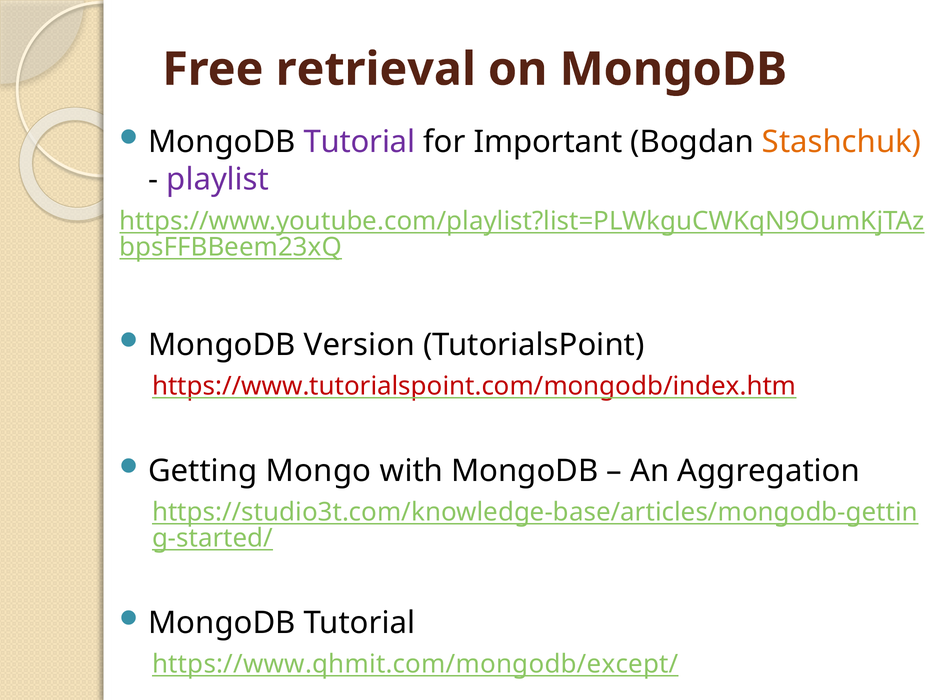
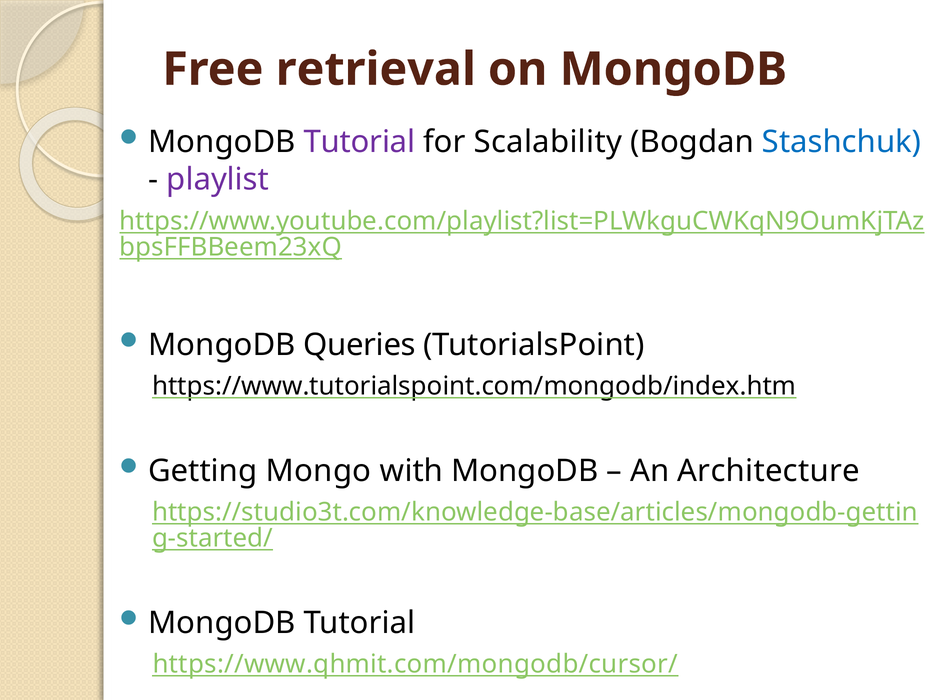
Important: Important -> Scalability
Stashchuk colour: orange -> blue
Version: Version -> Queries
https://www.tutorialspoint.com/mongodb/index.htm colour: red -> black
Aggregation: Aggregation -> Architecture
https://www.qhmit.com/mongodb/except/: https://www.qhmit.com/mongodb/except/ -> https://www.qhmit.com/mongodb/cursor/
